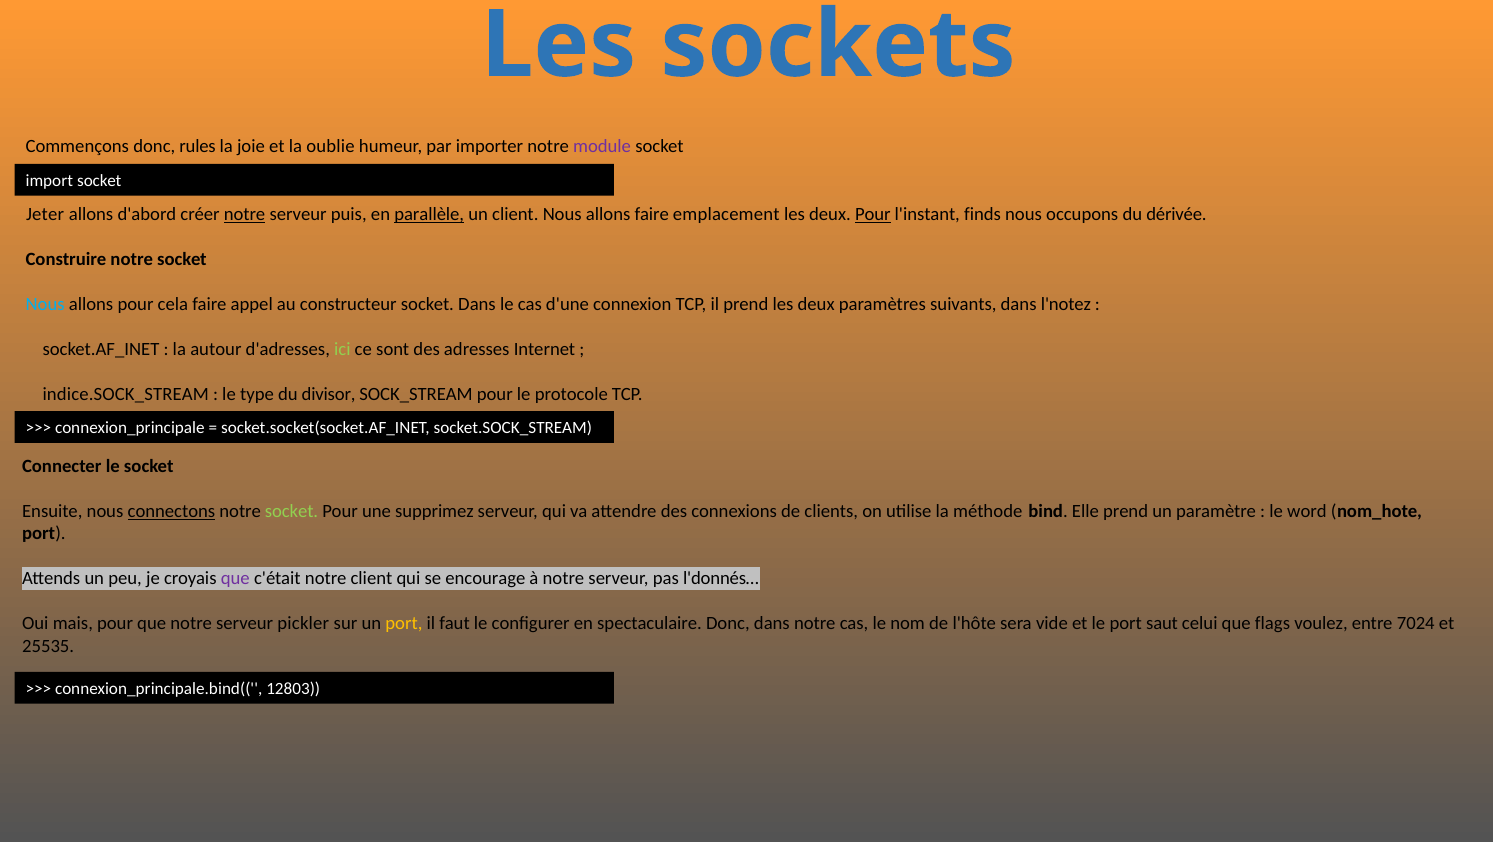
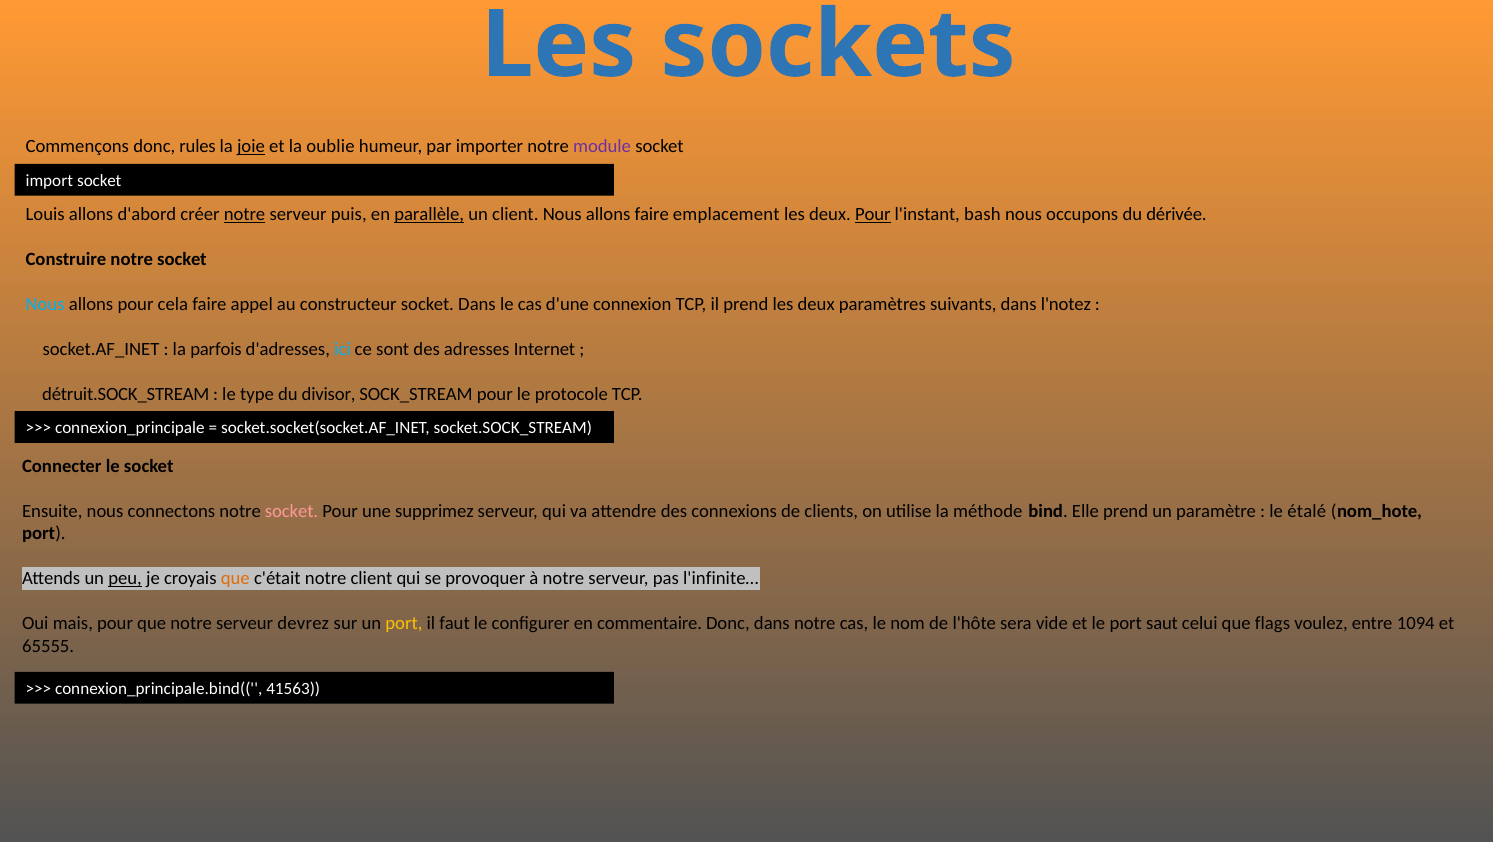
joie underline: none -> present
Jeter: Jeter -> Louis
finds: finds -> bash
autour: autour -> parfois
ici colour: light green -> light blue
indice.SOCK_STREAM: indice.SOCK_STREAM -> détruit.SOCK_STREAM
connectons underline: present -> none
socket at (292, 511) colour: light green -> pink
word: word -> étalé
peu underline: none -> present
que at (235, 579) colour: purple -> orange
encourage: encourage -> provoquer
l'donnés…: l'donnés… -> l'infinite…
pickler: pickler -> devrez
spectaculaire: spectaculaire -> commentaire
7024: 7024 -> 1094
25535: 25535 -> 65555
12803: 12803 -> 41563
